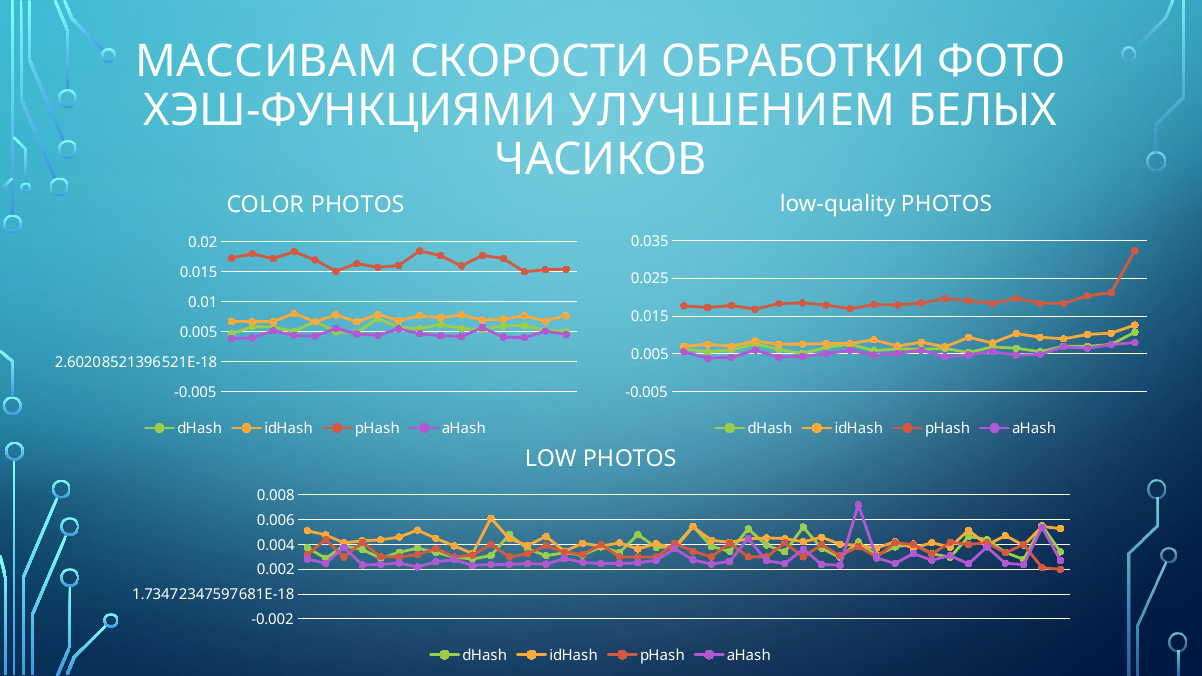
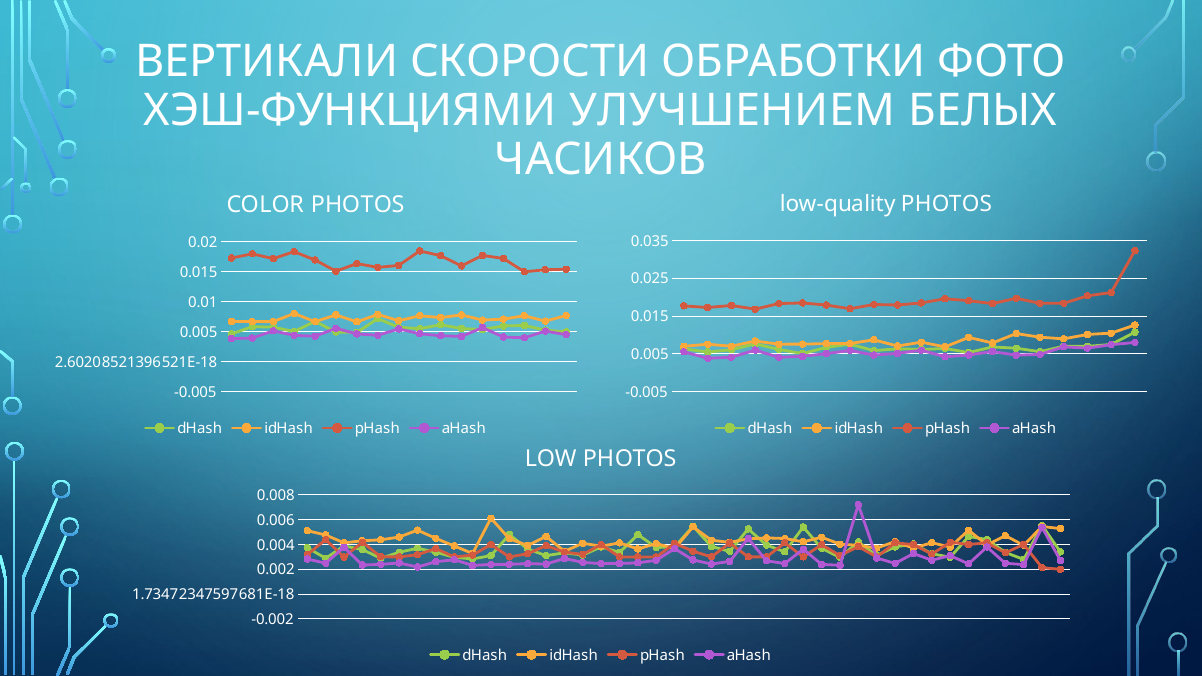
МАССИВАМ: МАССИВАМ -> ВЕРТИКАЛИ
